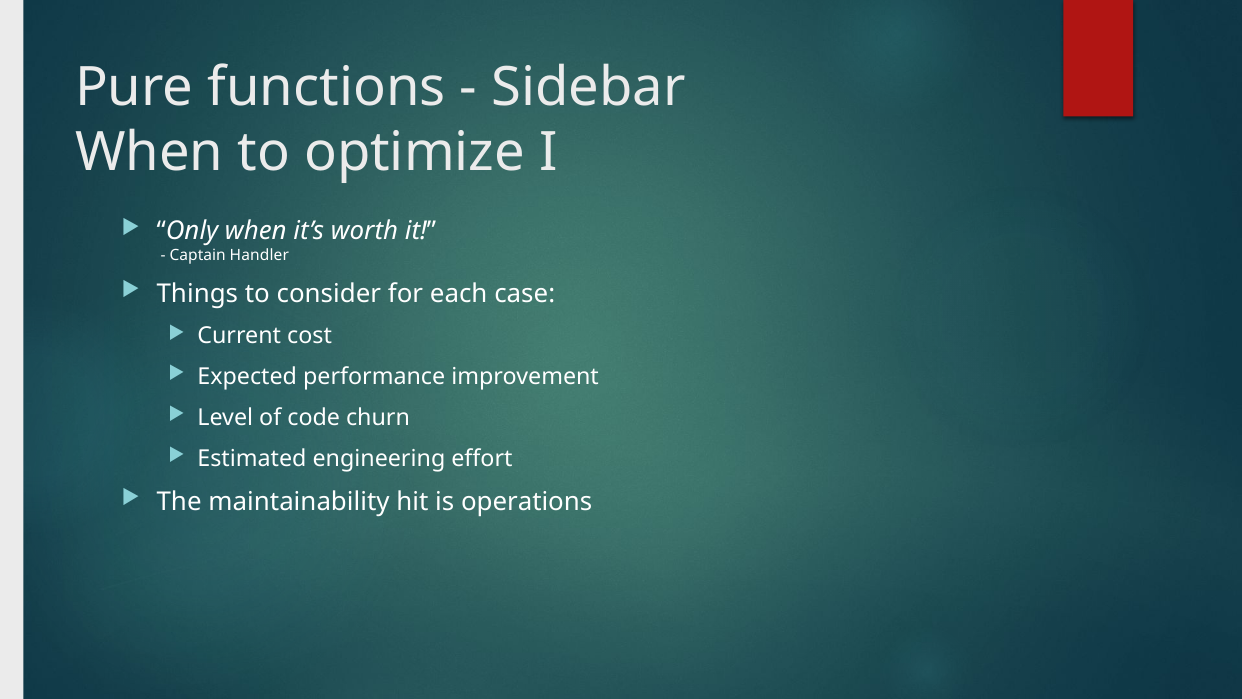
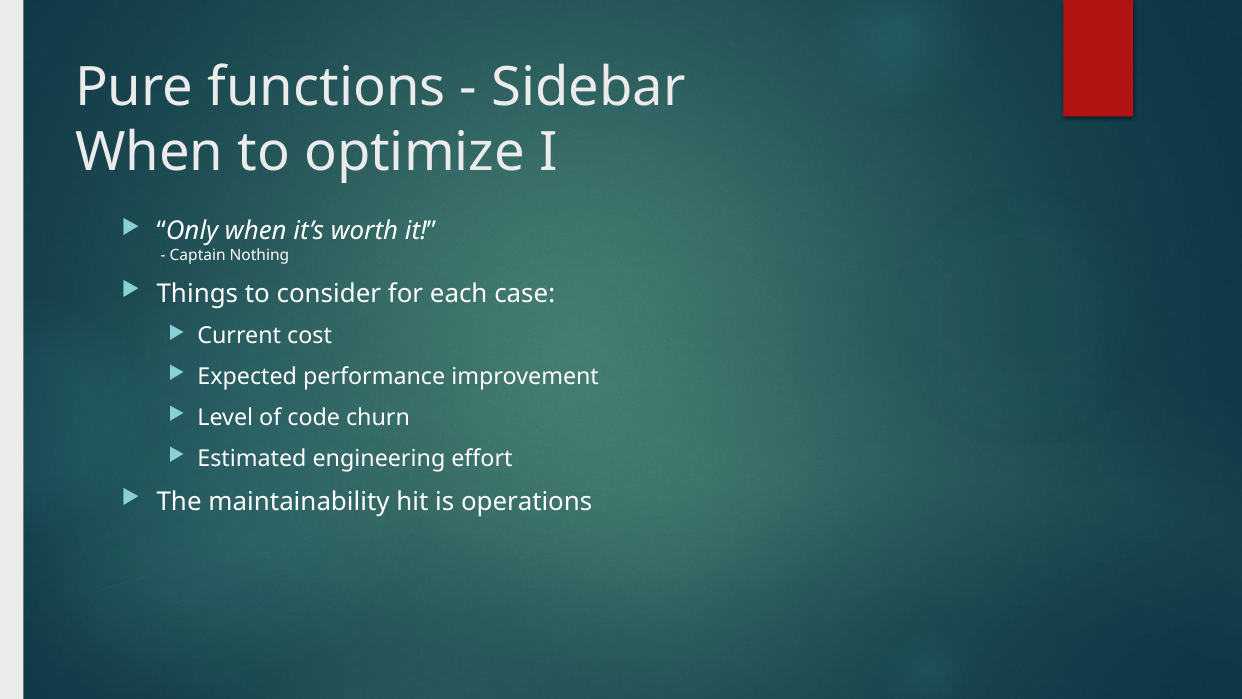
Handler: Handler -> Nothing
